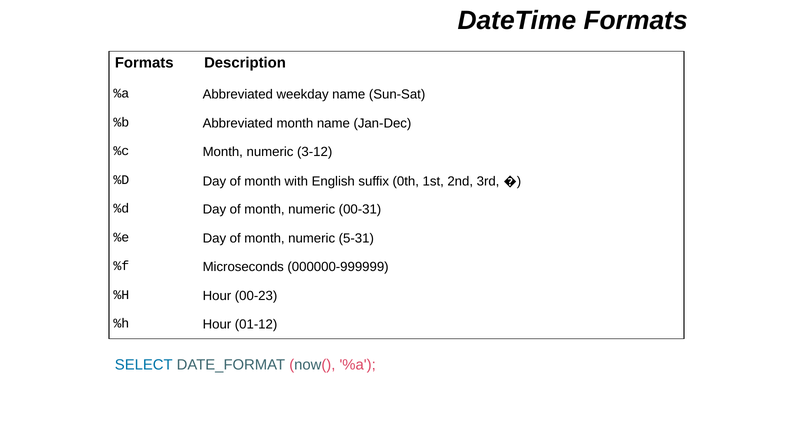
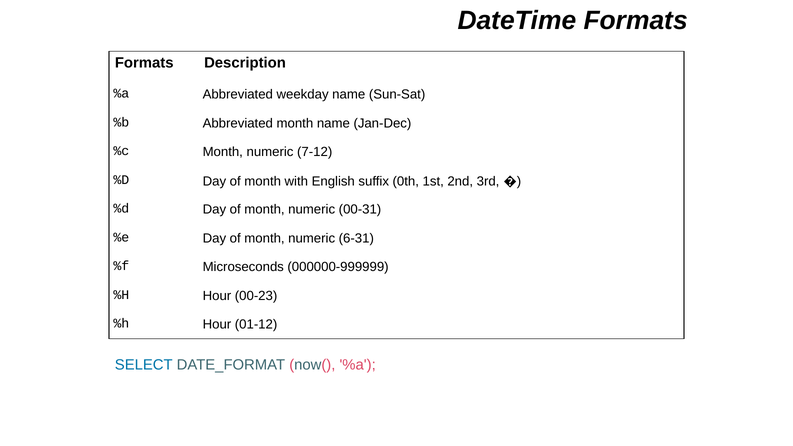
3-12: 3-12 -> 7-12
5-31: 5-31 -> 6-31
